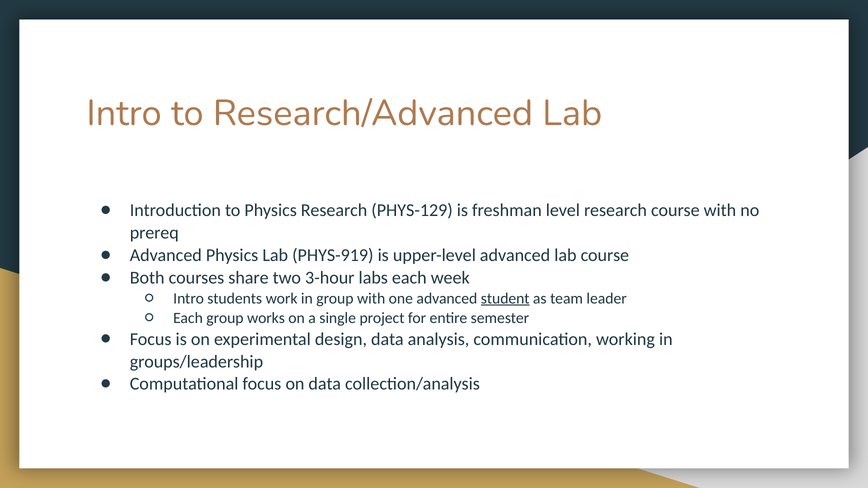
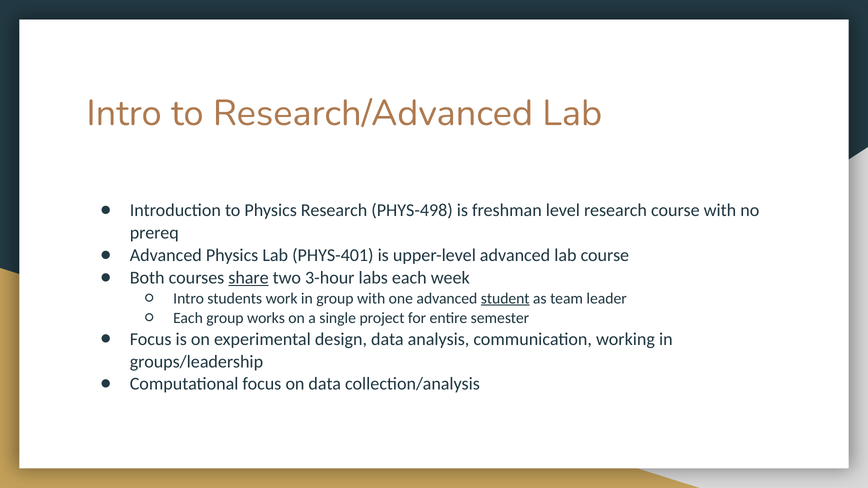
PHYS-129: PHYS-129 -> PHYS-498
PHYS-919: PHYS-919 -> PHYS-401
share underline: none -> present
